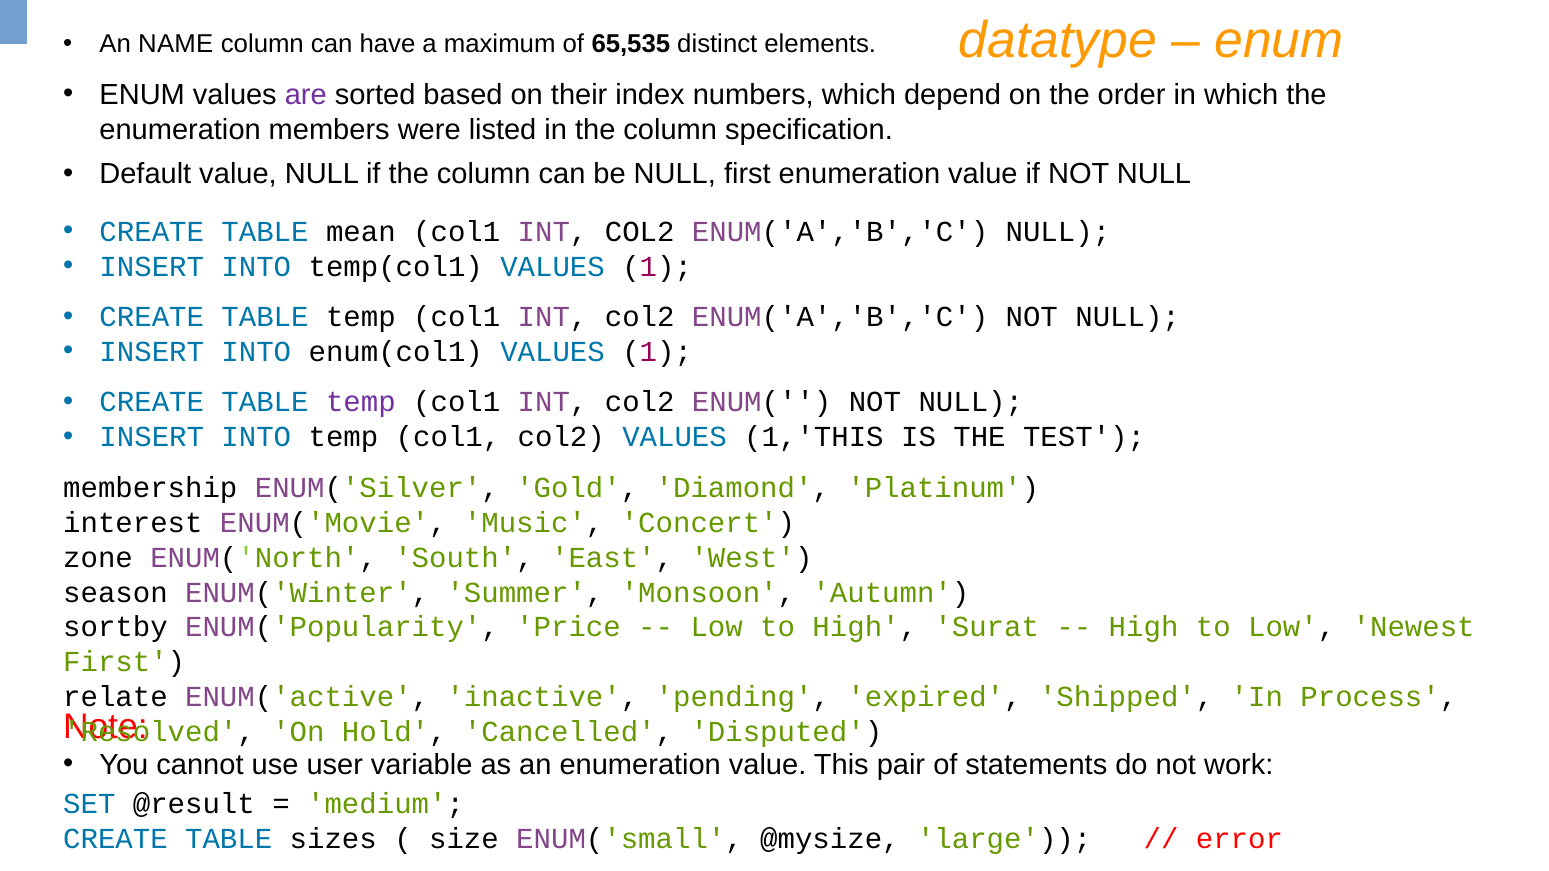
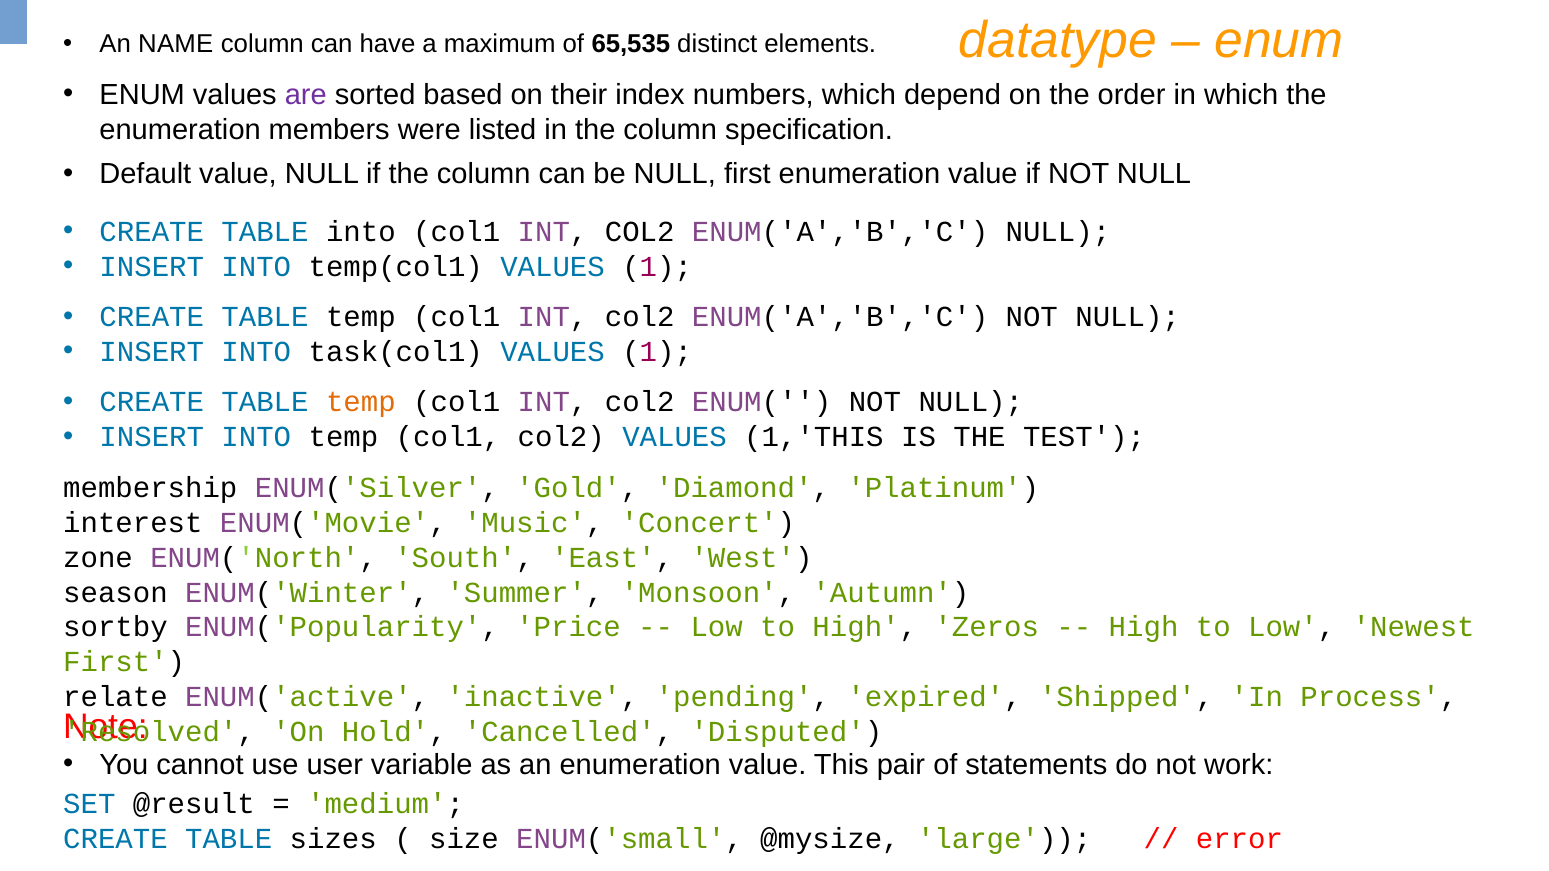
TABLE mean: mean -> into
enum(col1: enum(col1 -> task(col1
temp at (361, 402) colour: purple -> orange
Surat: Surat -> Zeros
